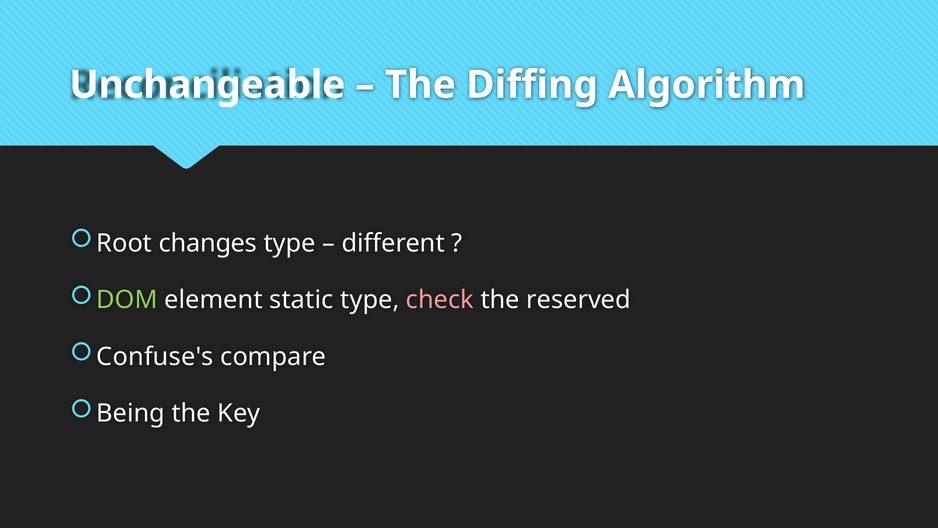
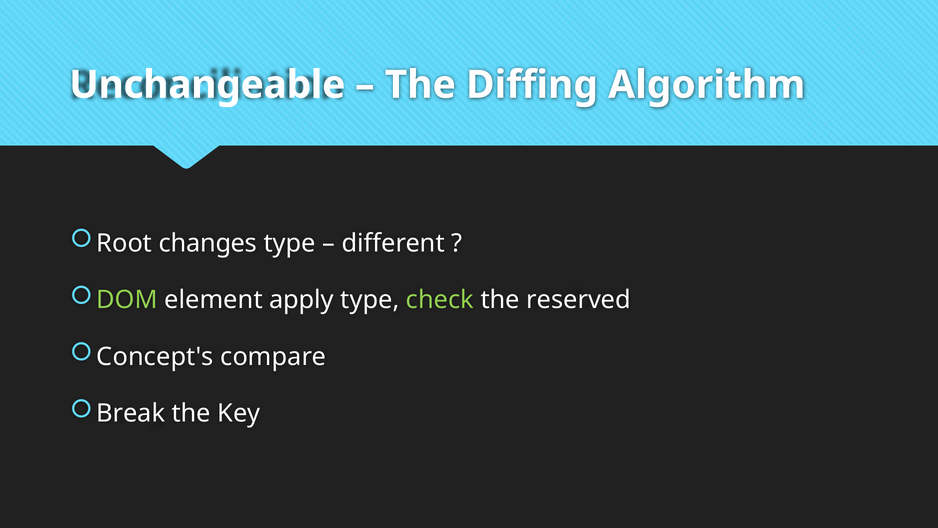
static: static -> apply
check colour: pink -> light green
Confuse's: Confuse's -> Concept's
Being: Being -> Break
